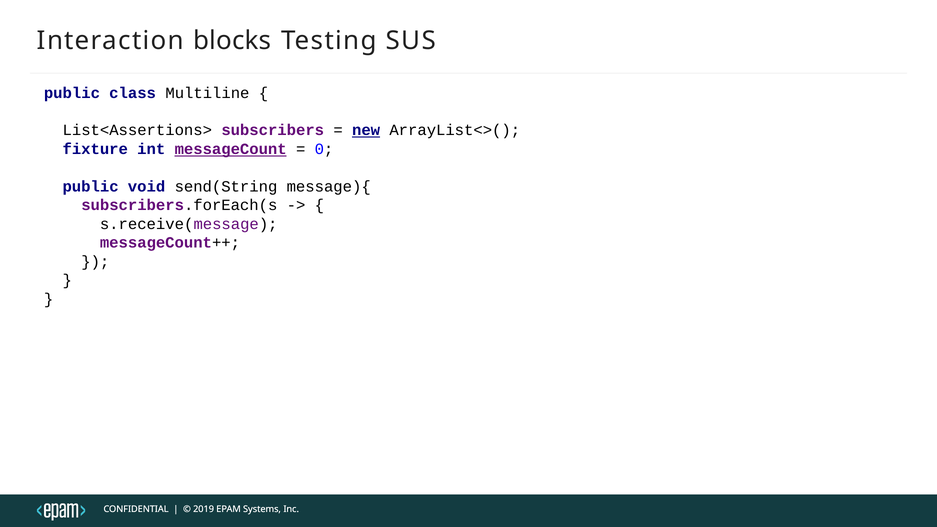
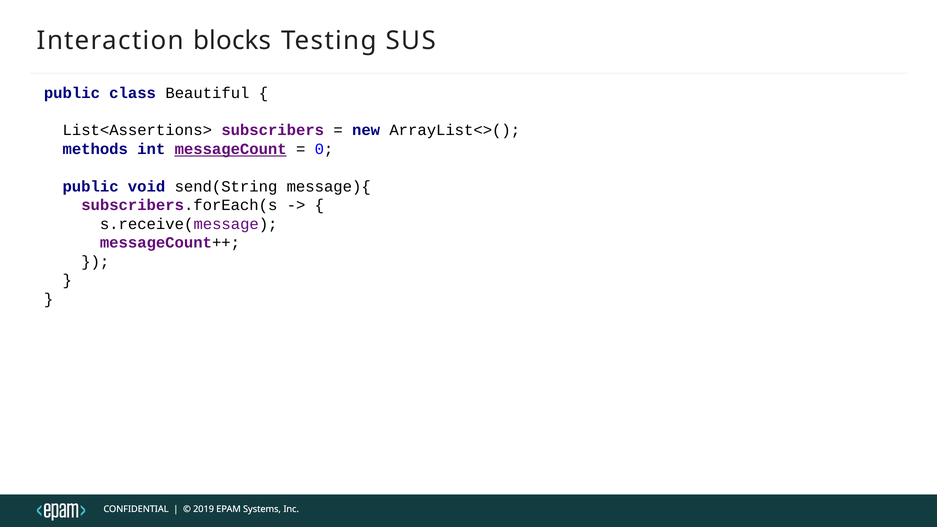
Multiline: Multiline -> Beautiful
new underline: present -> none
fixture: fixture -> methods
